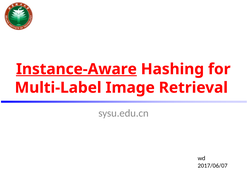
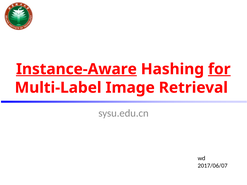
for underline: none -> present
